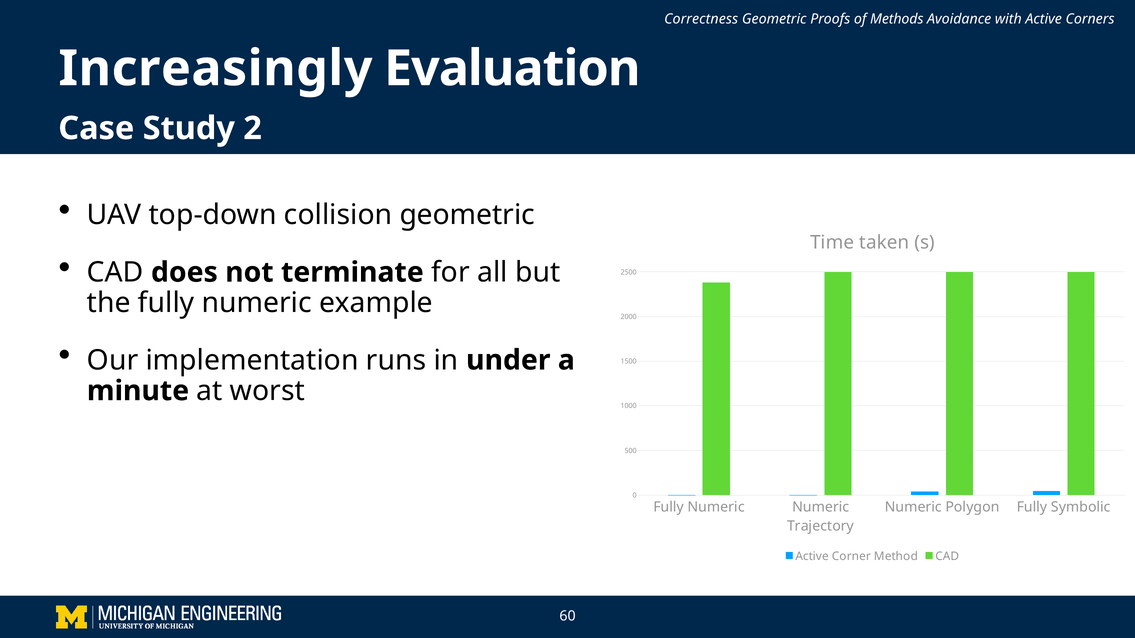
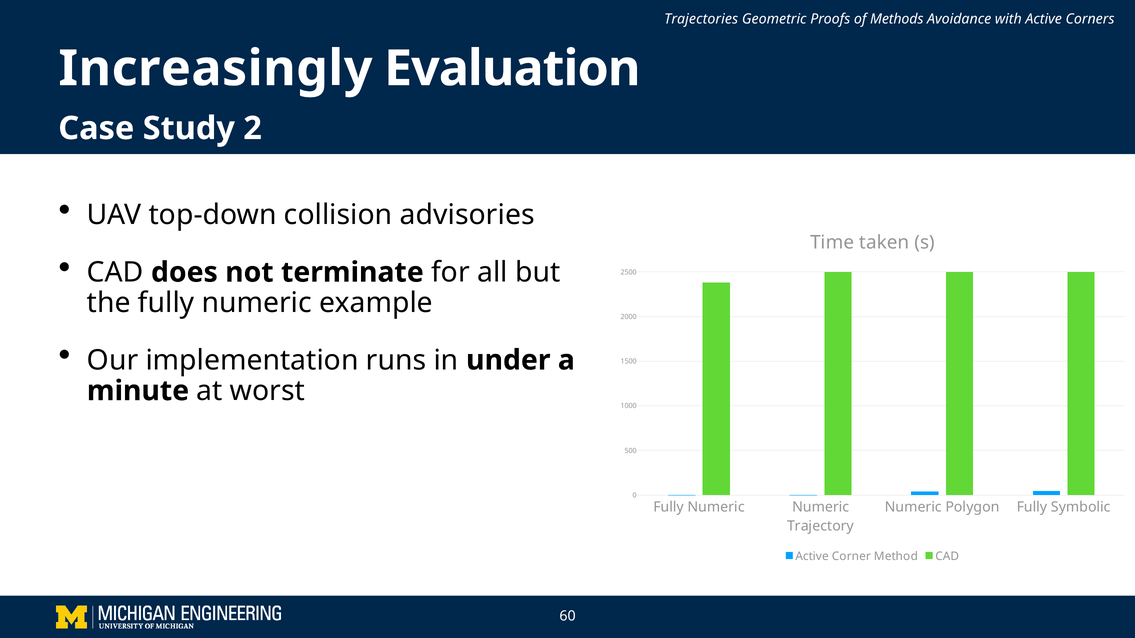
Correctness: Correctness -> Trajectories
collision geometric: geometric -> advisories
